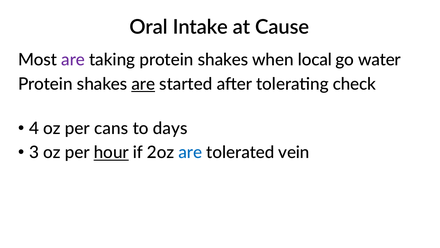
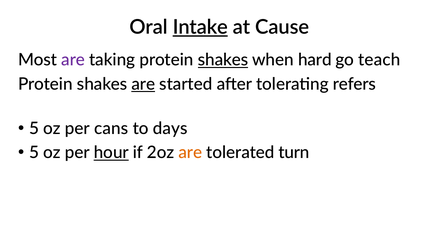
Intake underline: none -> present
shakes at (223, 60) underline: none -> present
local: local -> hard
water: water -> teach
check: check -> refers
4 at (34, 128): 4 -> 5
3 at (34, 152): 3 -> 5
are at (190, 152) colour: blue -> orange
vein: vein -> turn
